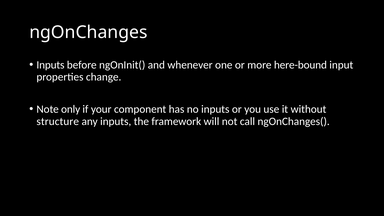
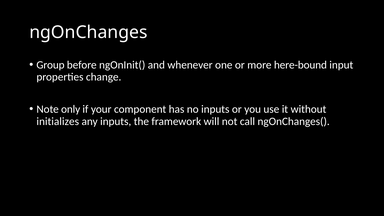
Inputs at (50, 65): Inputs -> Group
structure: structure -> initializes
